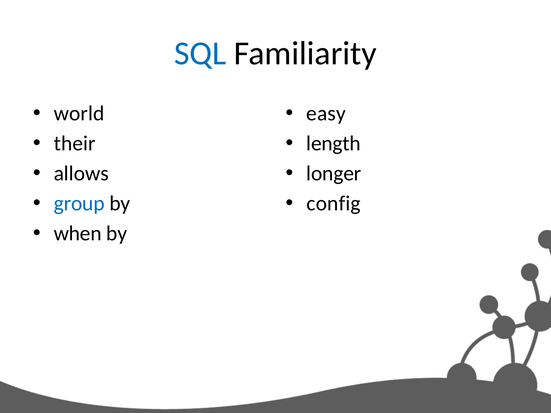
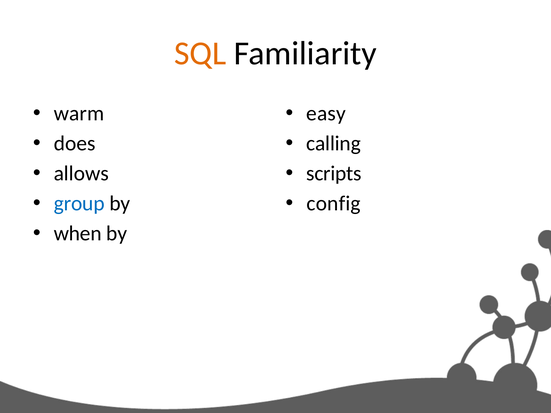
SQL colour: blue -> orange
world: world -> warm
their: their -> does
length: length -> calling
longer: longer -> scripts
